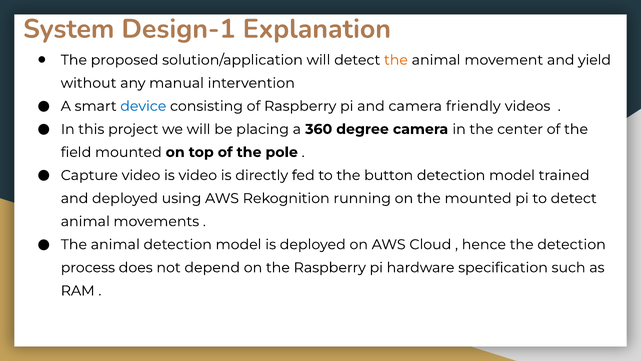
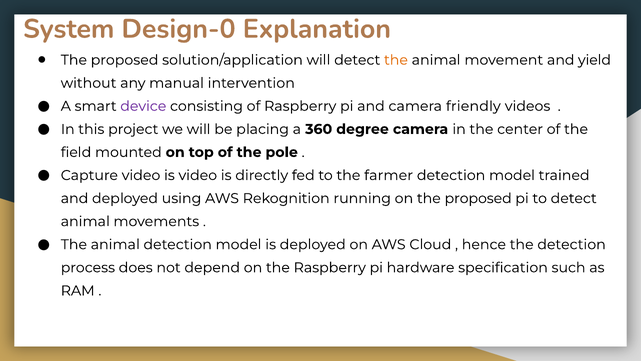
Design-1: Design-1 -> Design-0
device colour: blue -> purple
button: button -> farmer
on the mounted: mounted -> proposed
